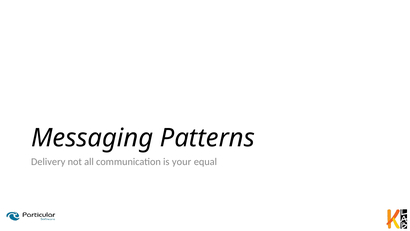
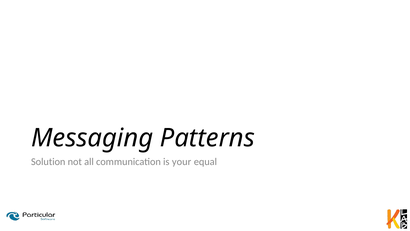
Delivery: Delivery -> Solution
